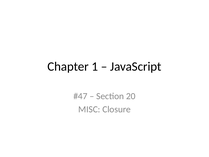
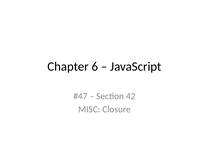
1: 1 -> 6
20: 20 -> 42
